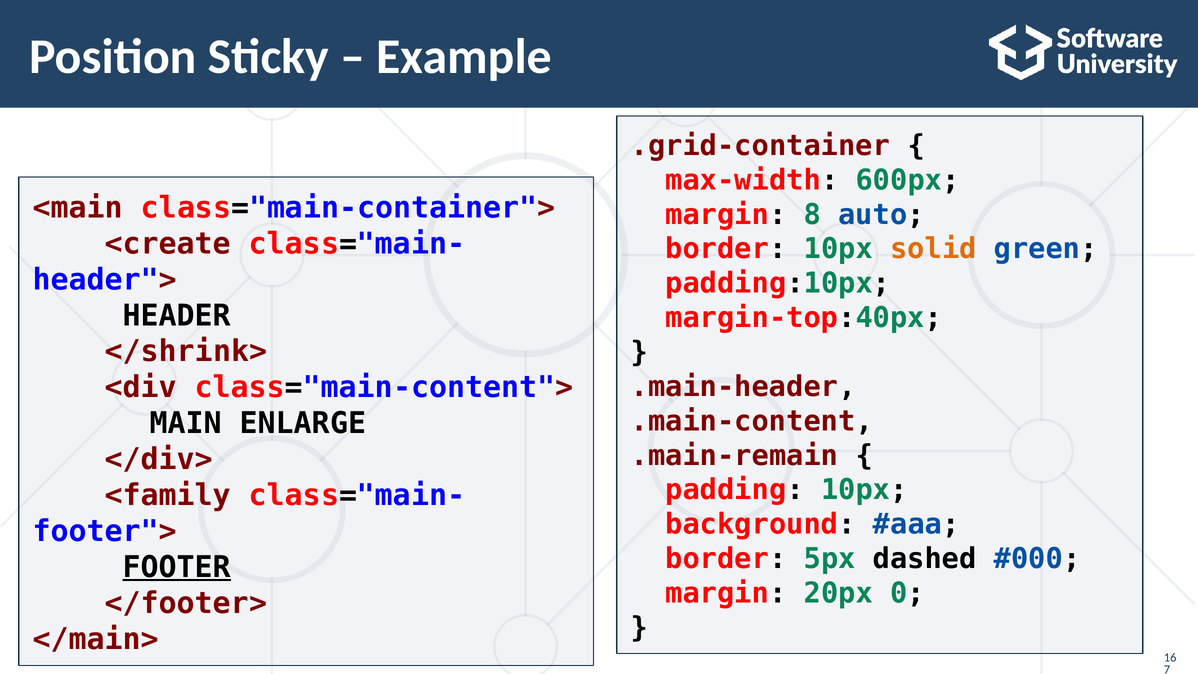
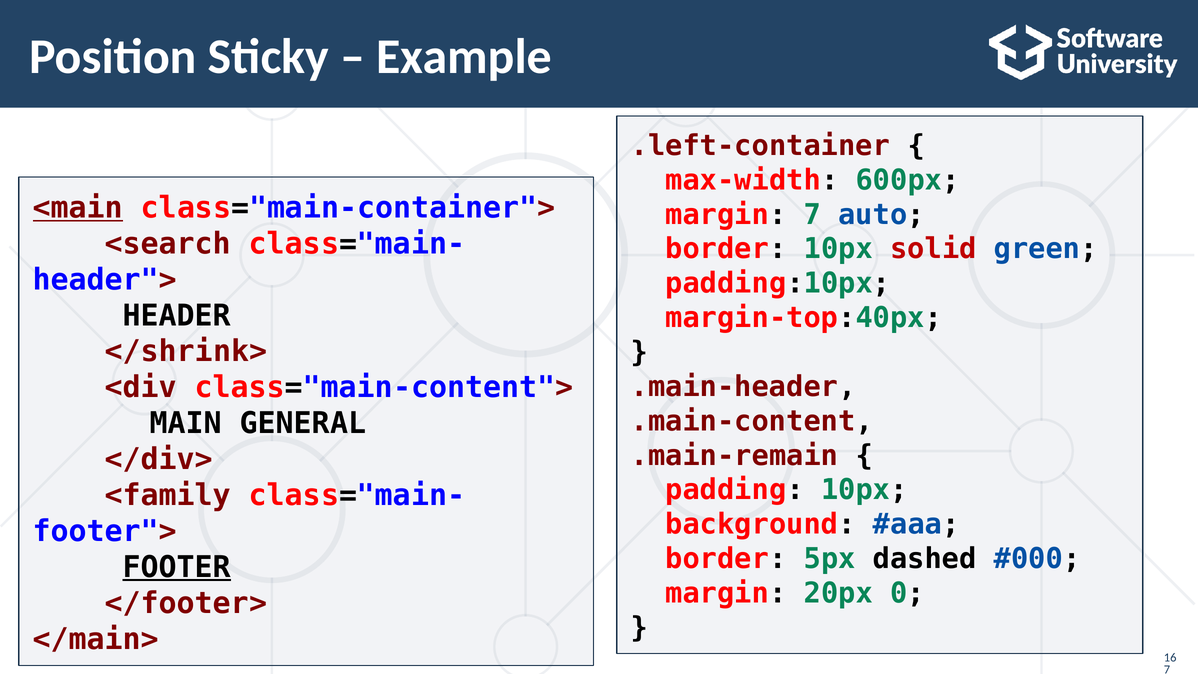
.grid-container: .grid-container -> .left-container
<main underline: none -> present
margin 8: 8 -> 7
<create: <create -> <search
solid colour: orange -> red
ENLARGE: ENLARGE -> GENERAL
